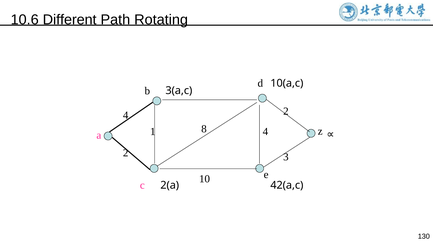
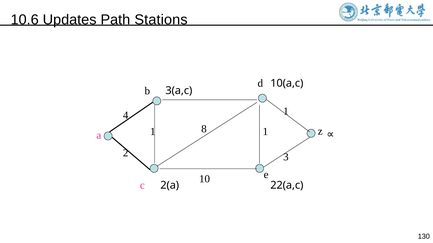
Different: Different -> Updates
Rotating: Rotating -> Stations
4 2: 2 -> 1
1 4: 4 -> 1
42(a,c: 42(a,c -> 22(a,c
